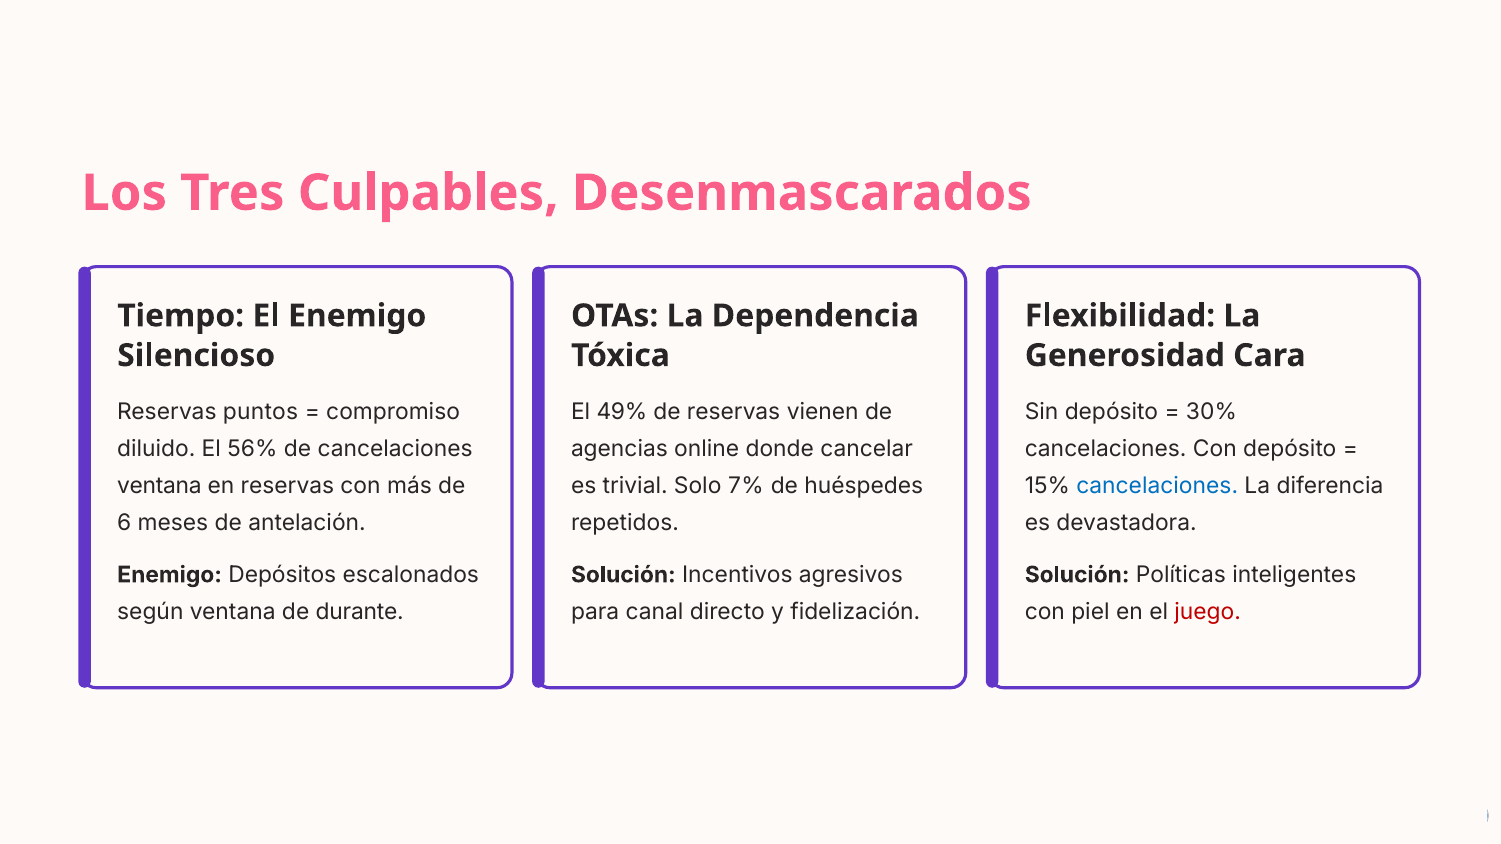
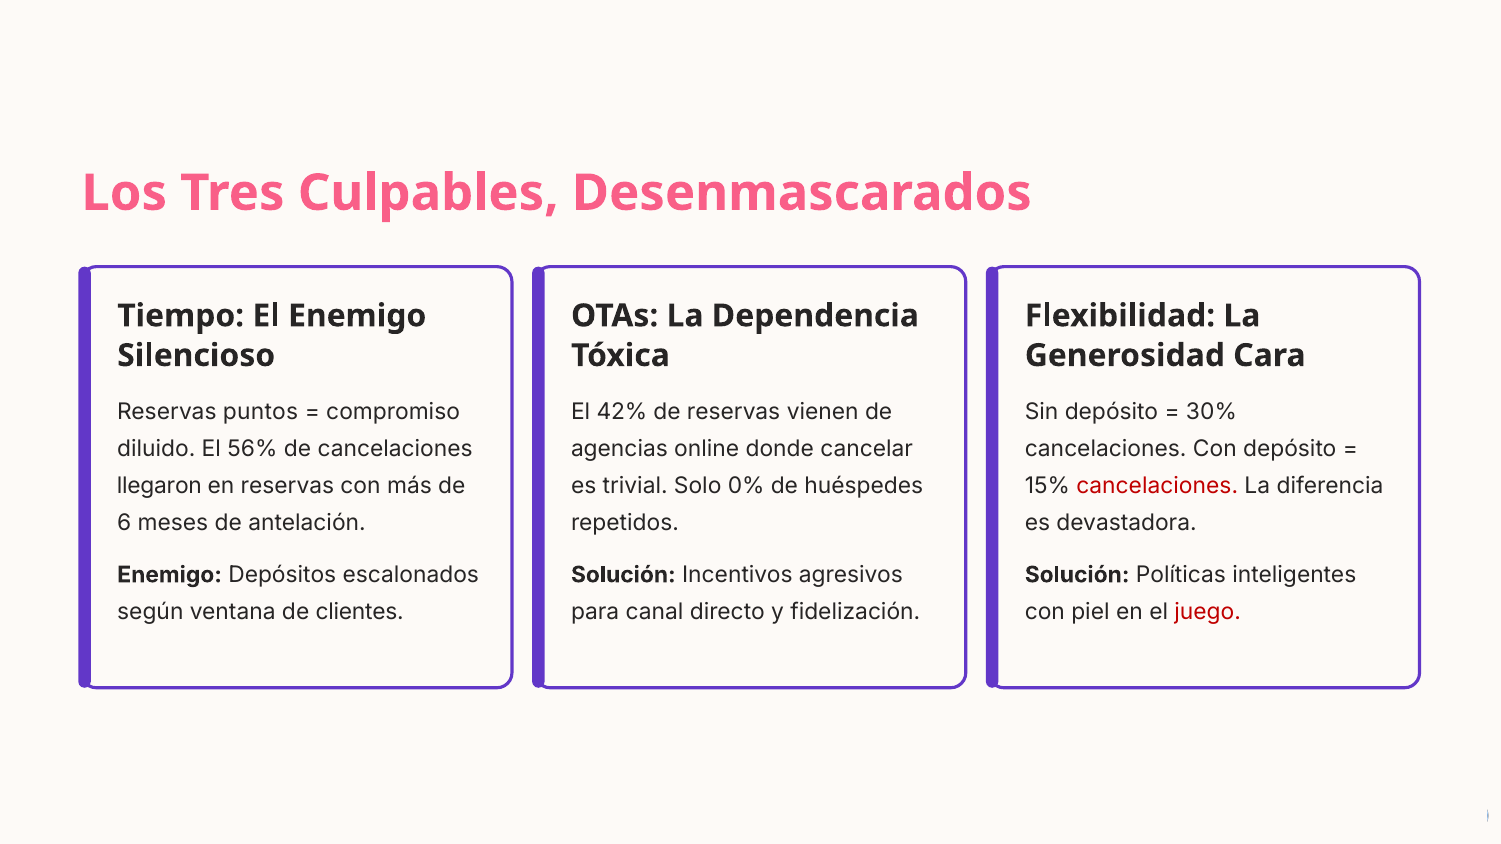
49%: 49% -> 42%
ventana at (159, 486): ventana -> llegaron
7%: 7% -> 0%
cancelaciones at (1157, 486) colour: blue -> red
durante: durante -> clientes
